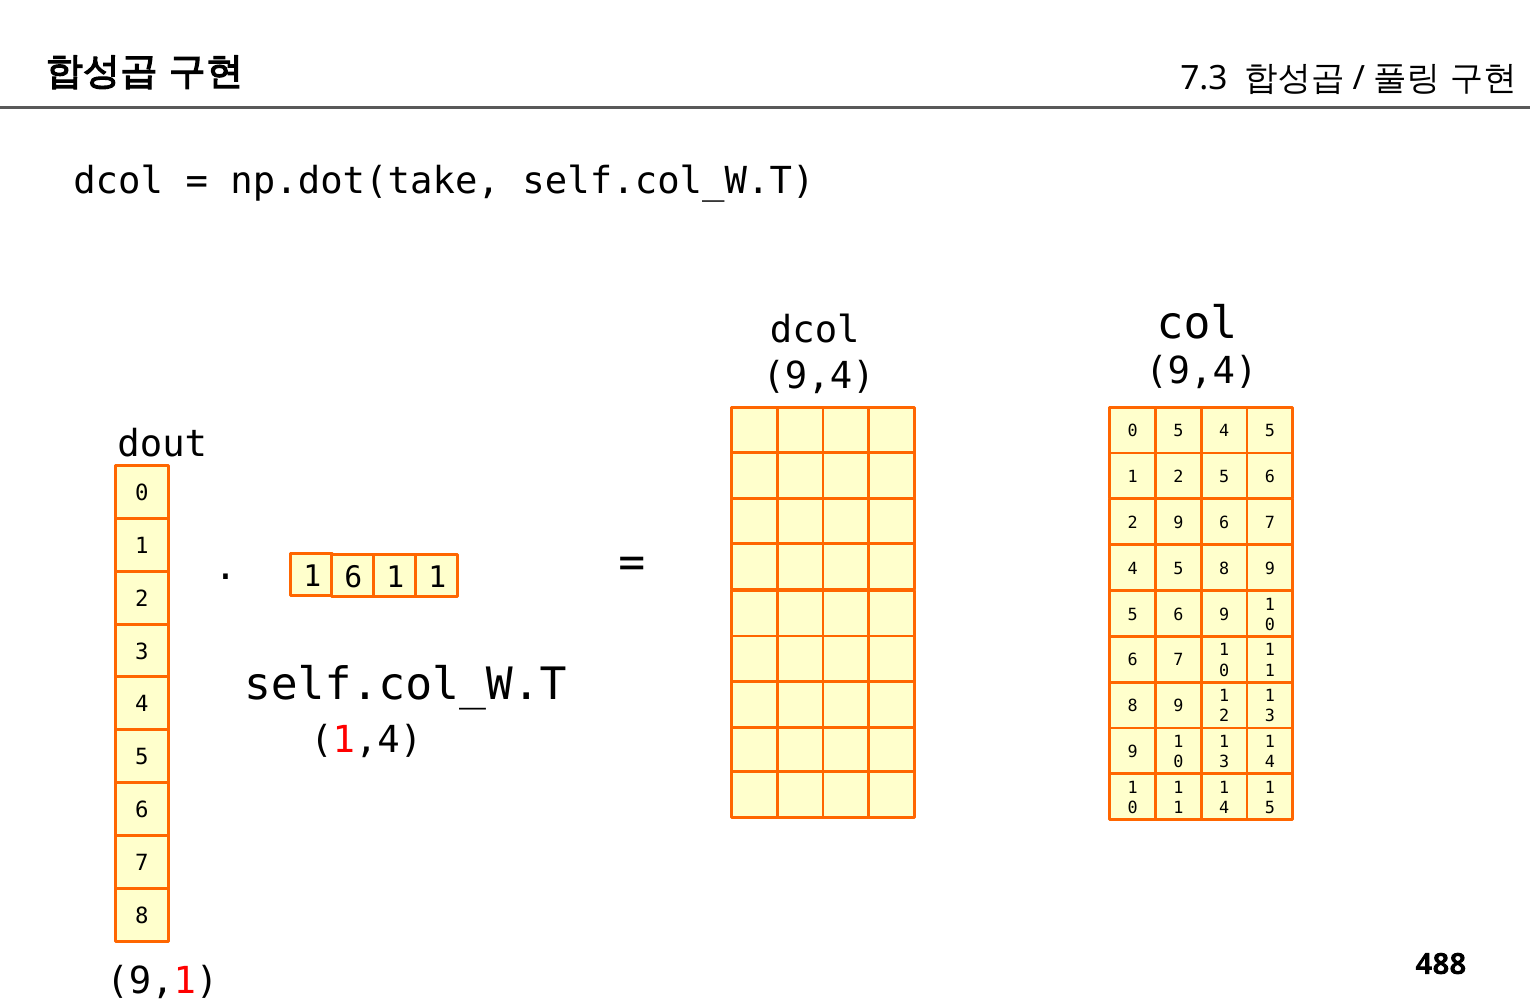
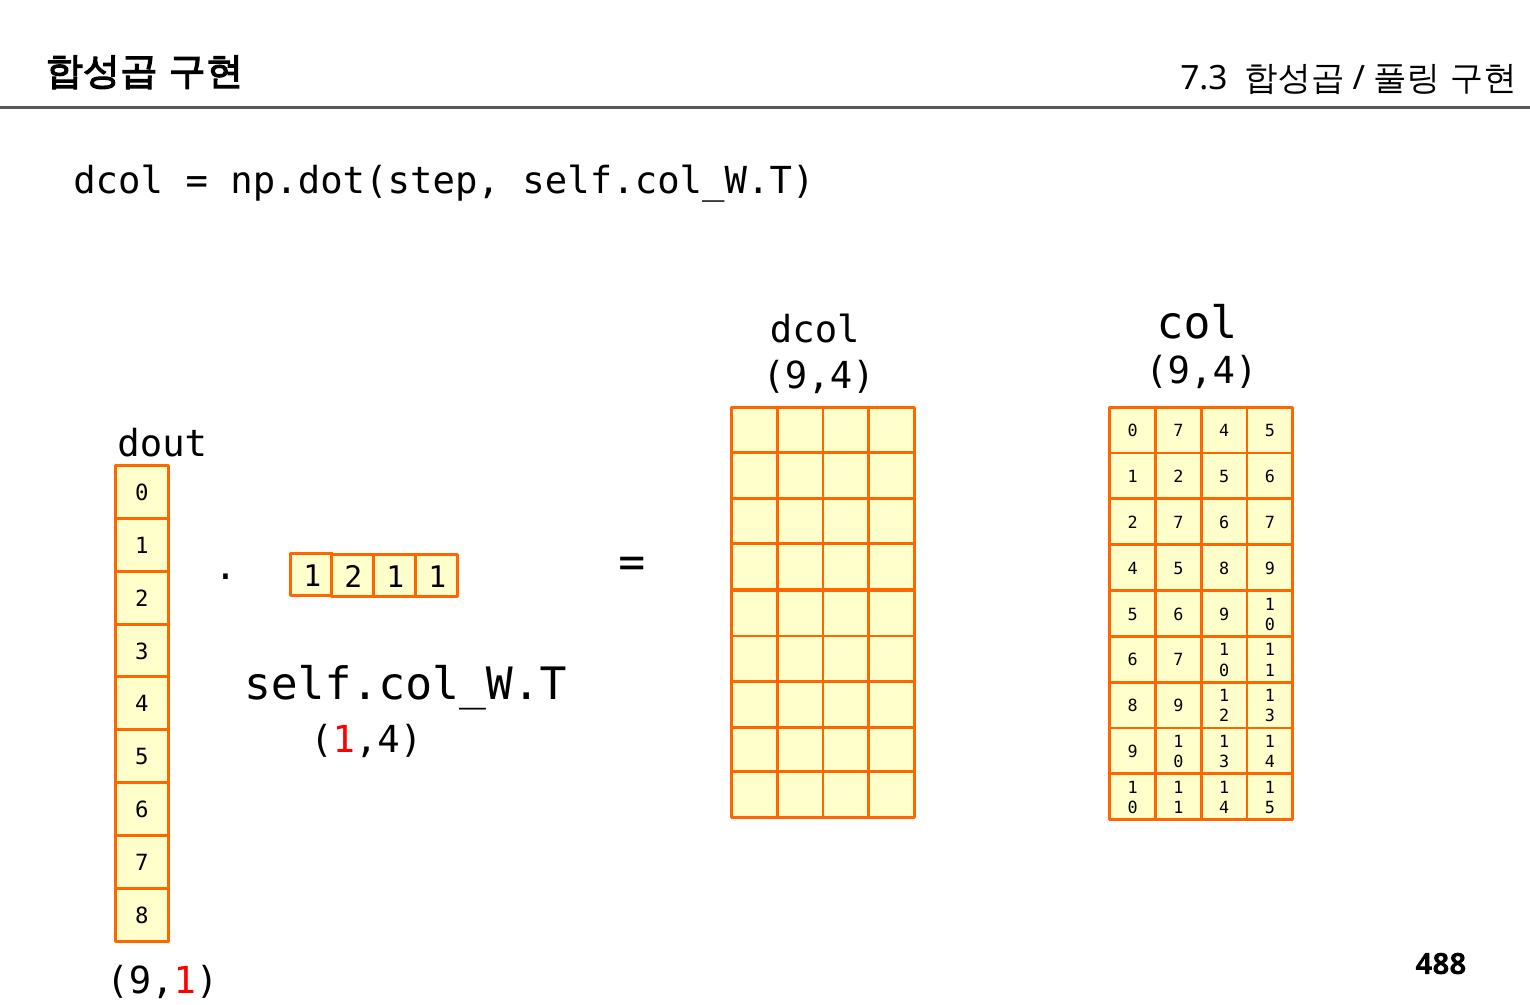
np.dot(take: np.dot(take -> np.dot(step
0 5: 5 -> 7
2 9: 9 -> 7
6 at (353, 578): 6 -> 2
